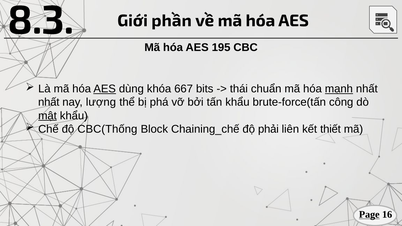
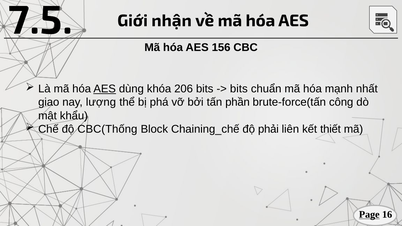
8.3: 8.3 -> 7.5
phần: phần -> nhận
195: 195 -> 156
667: 667 -> 206
thái at (239, 89): thái -> bits
mạnh underline: present -> none
nhất at (49, 102): nhất -> giao
tấn khẩu: khẩu -> phần
mật underline: present -> none
